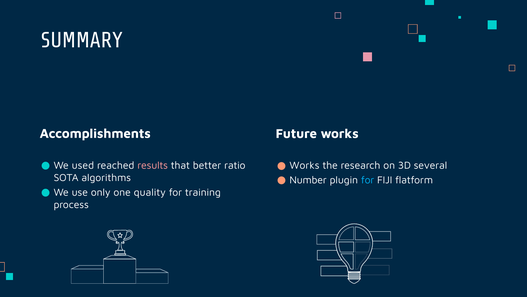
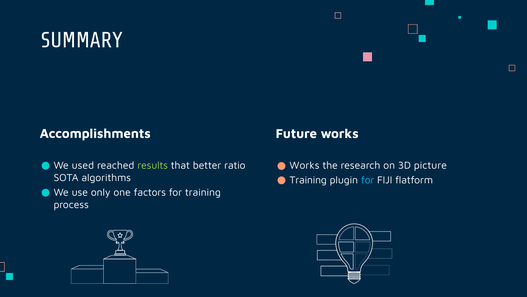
results colour: pink -> light green
several: several -> picture
Number at (308, 180): Number -> Training
quality: quality -> factors
